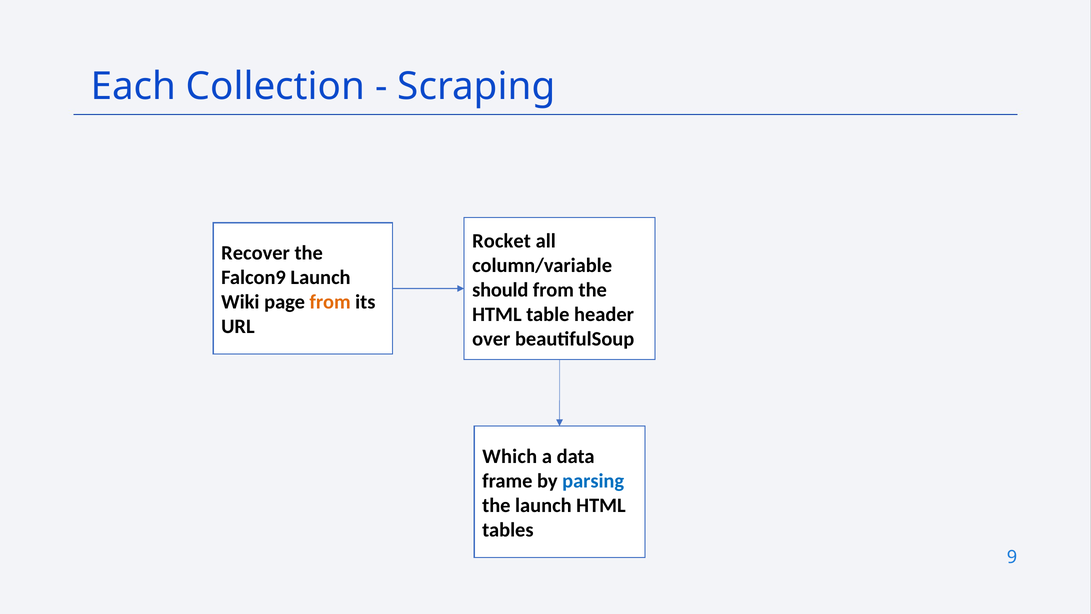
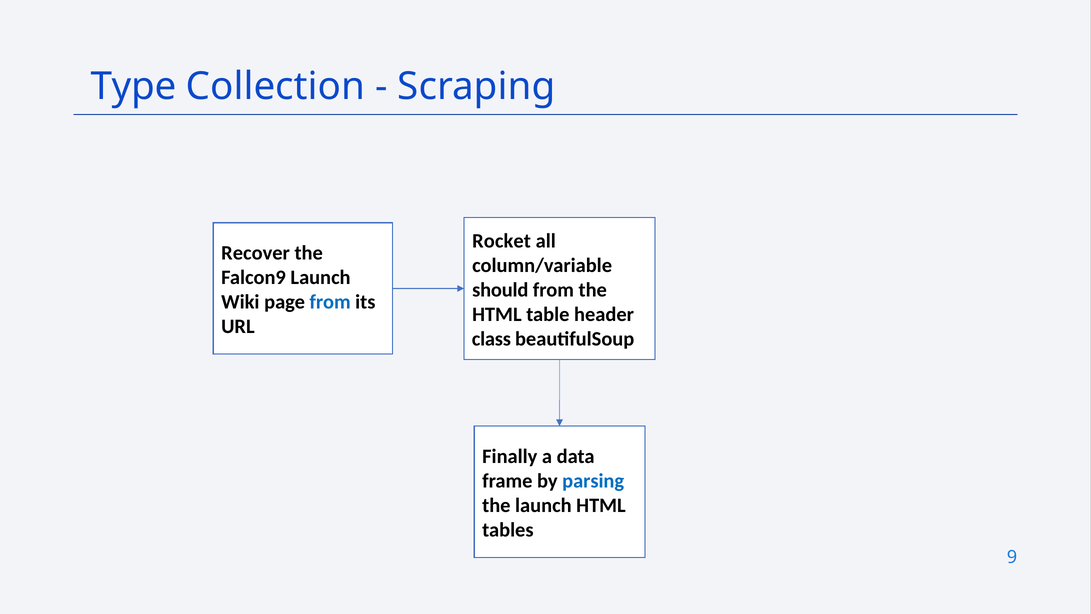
Each: Each -> Type
from at (330, 302) colour: orange -> blue
over: over -> class
Which: Which -> Finally
